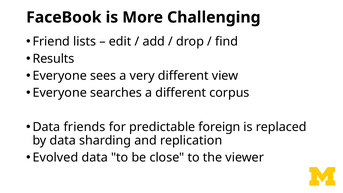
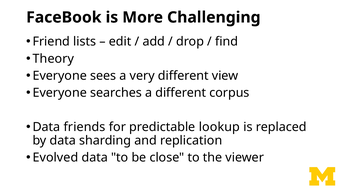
Results: Results -> Theory
foreign: foreign -> lookup
